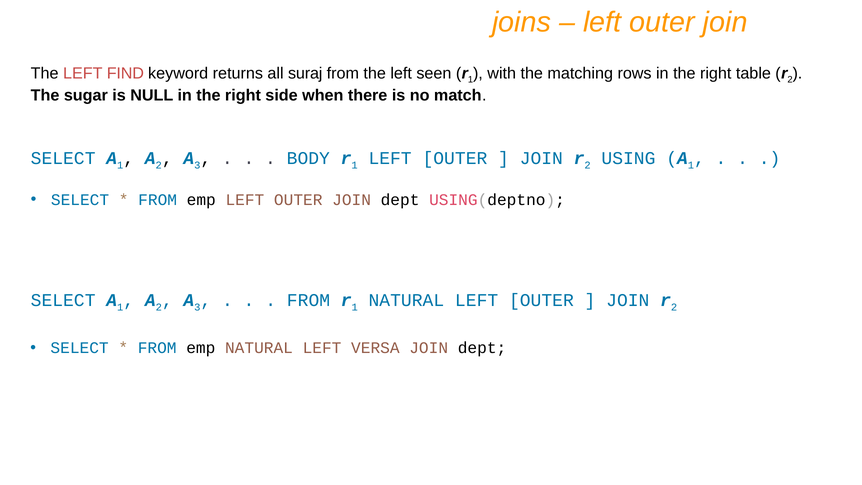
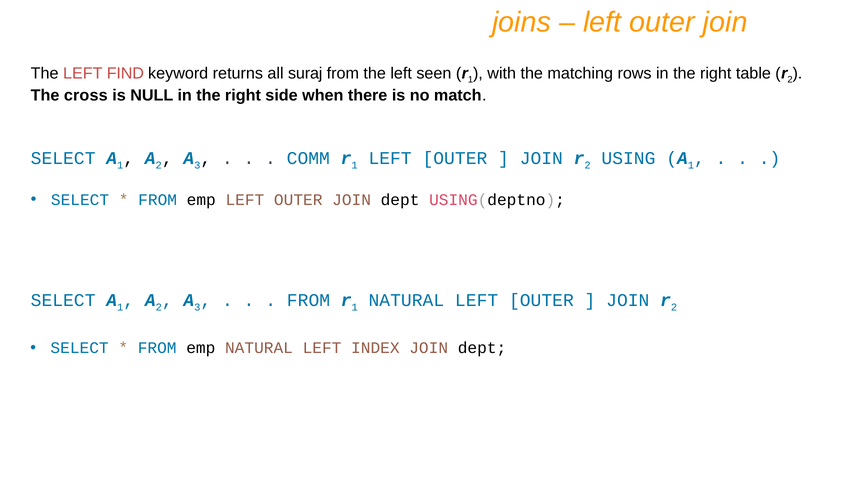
sugar: sugar -> cross
BODY: BODY -> COMM
VERSA: VERSA -> INDEX
